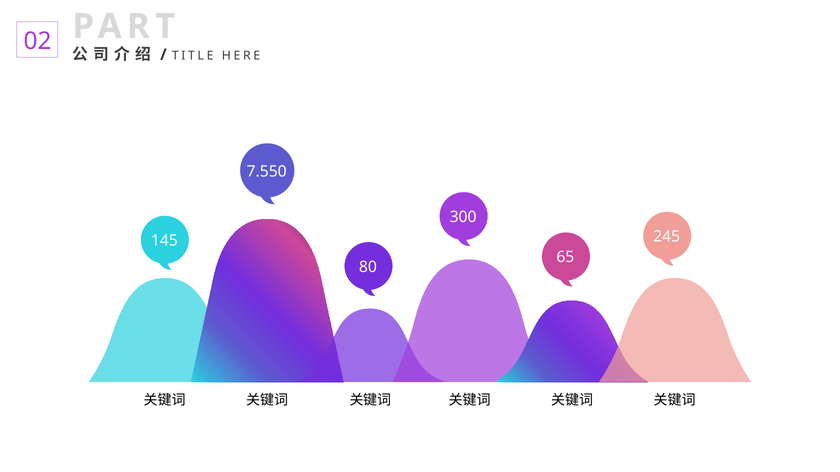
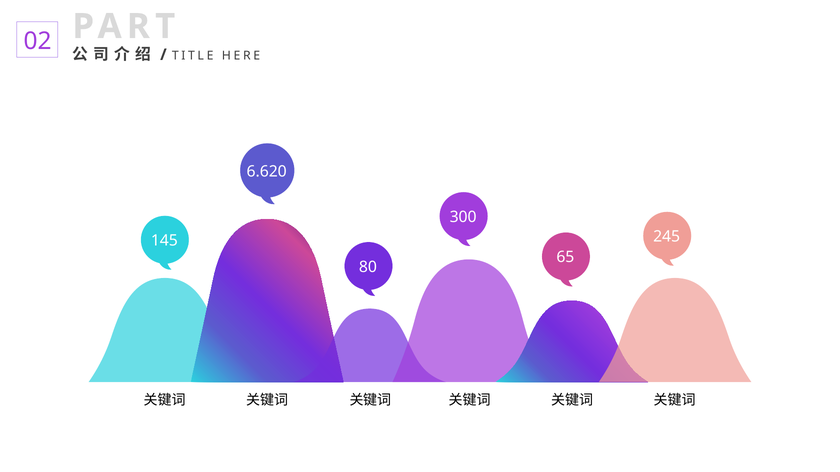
7.550: 7.550 -> 6.620
